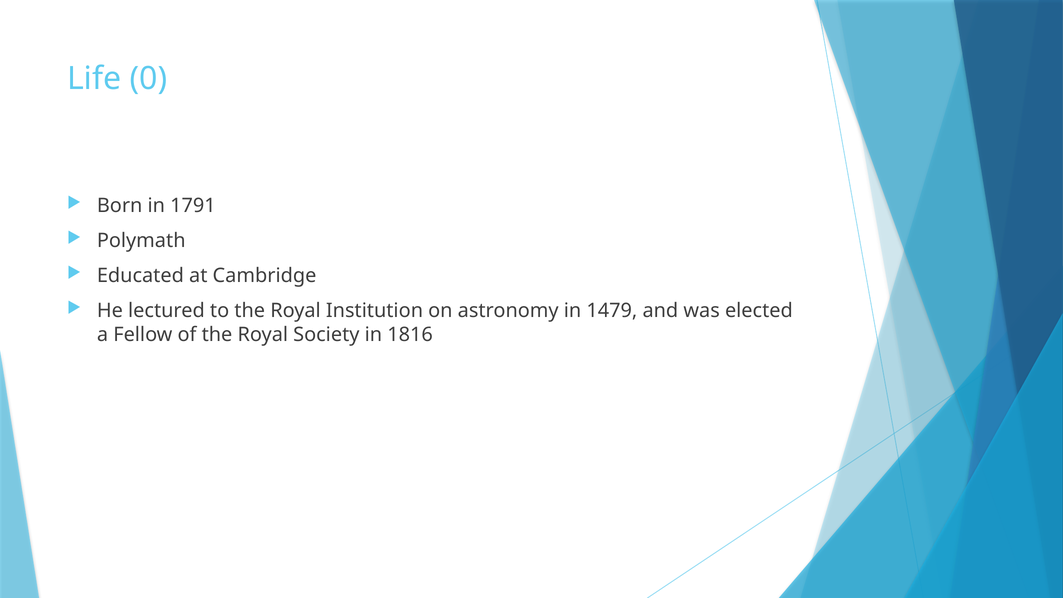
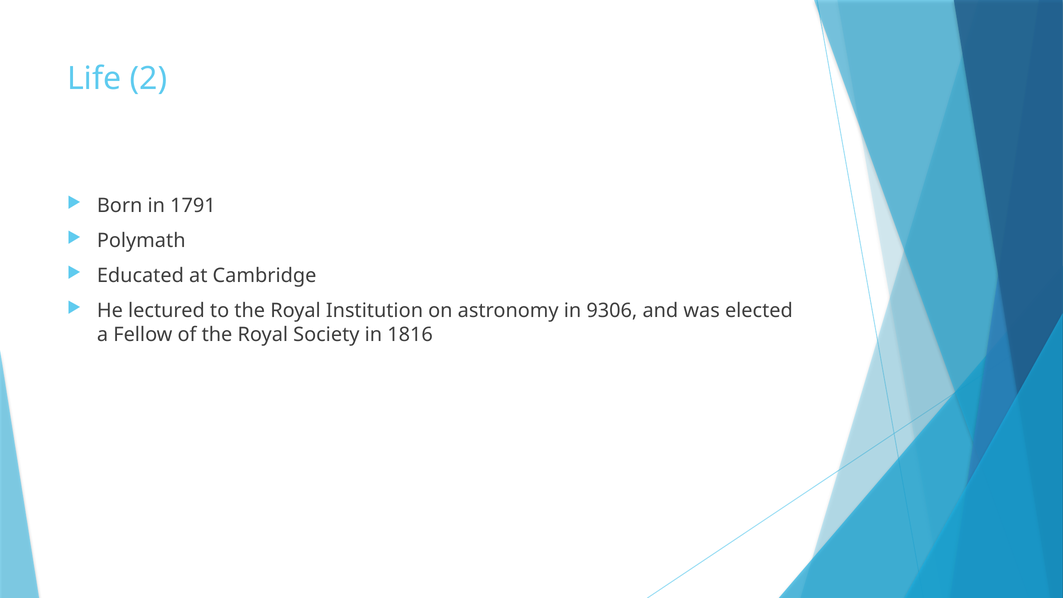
0: 0 -> 2
1479: 1479 -> 9306
